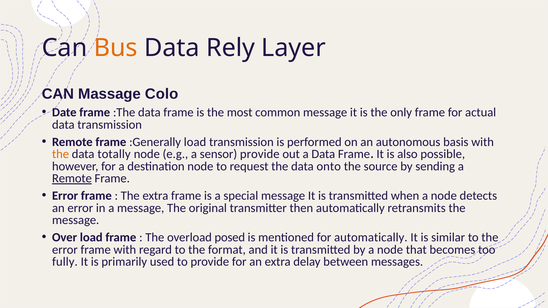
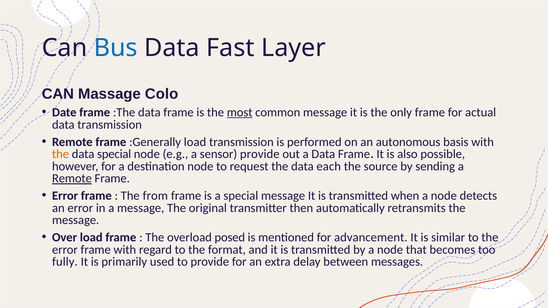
Bus colour: orange -> blue
Rely: Rely -> Fast
most underline: none -> present
data totally: totally -> special
onto: onto -> each
The extra: extra -> from
for automatically: automatically -> advancement
